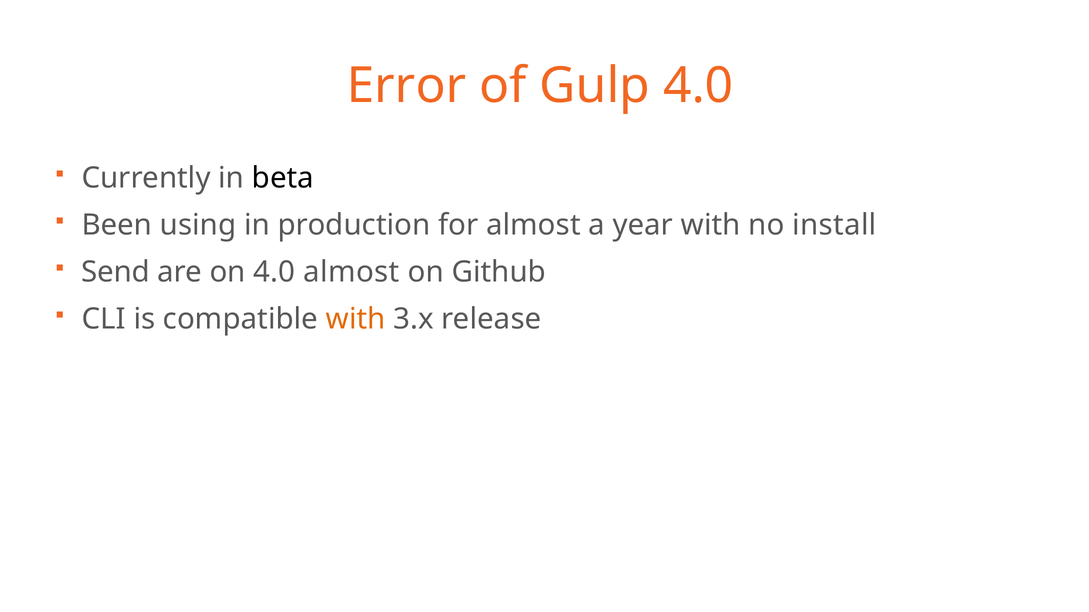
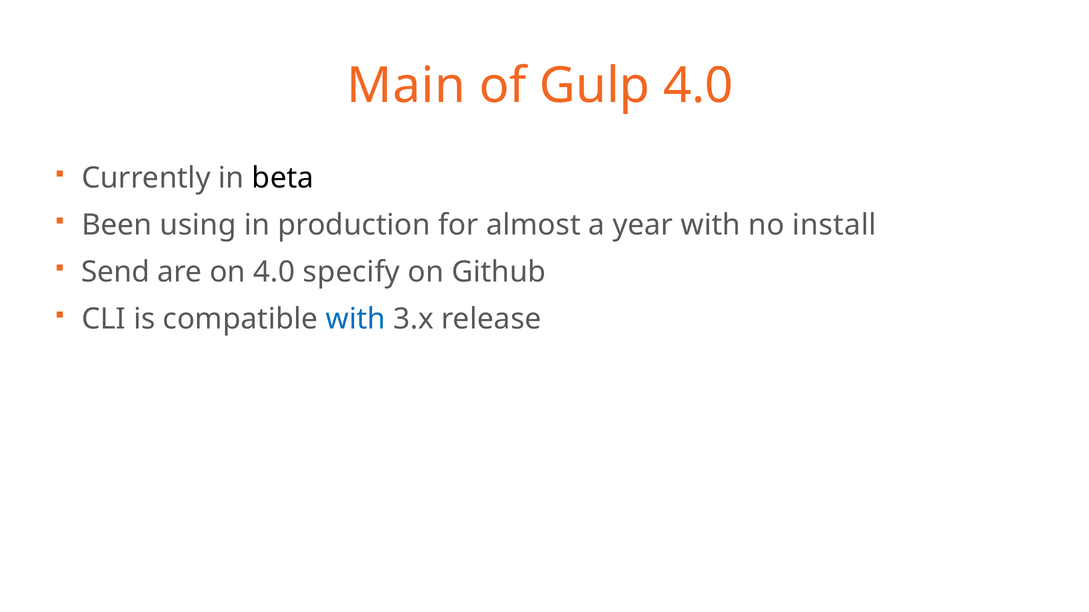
Error: Error -> Main
4.0 almost: almost -> specify
with at (356, 319) colour: orange -> blue
